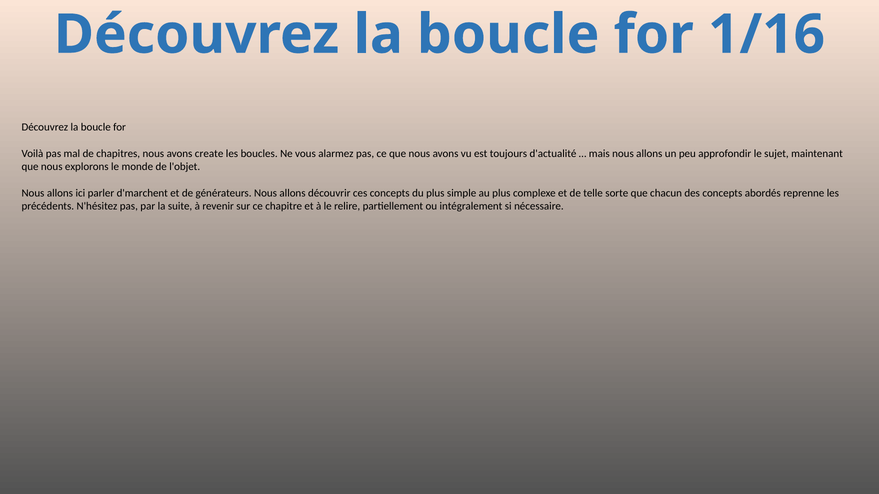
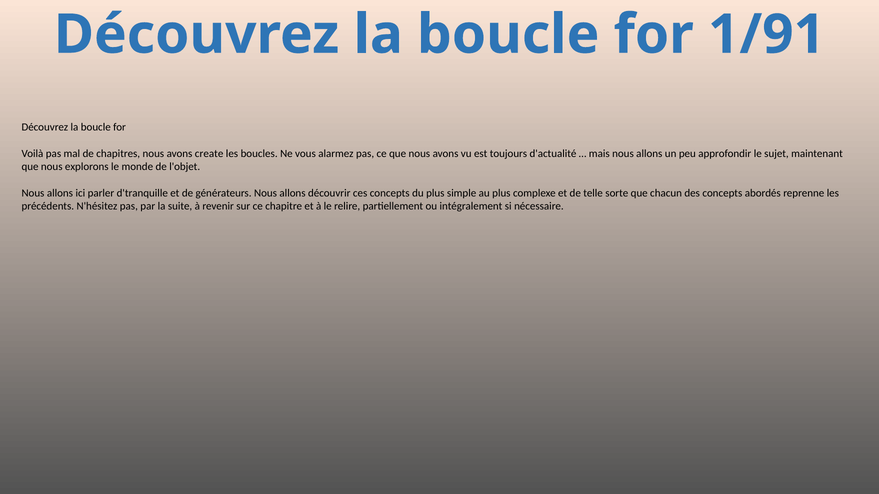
1/16: 1/16 -> 1/91
d'marchent: d'marchent -> d'tranquille
